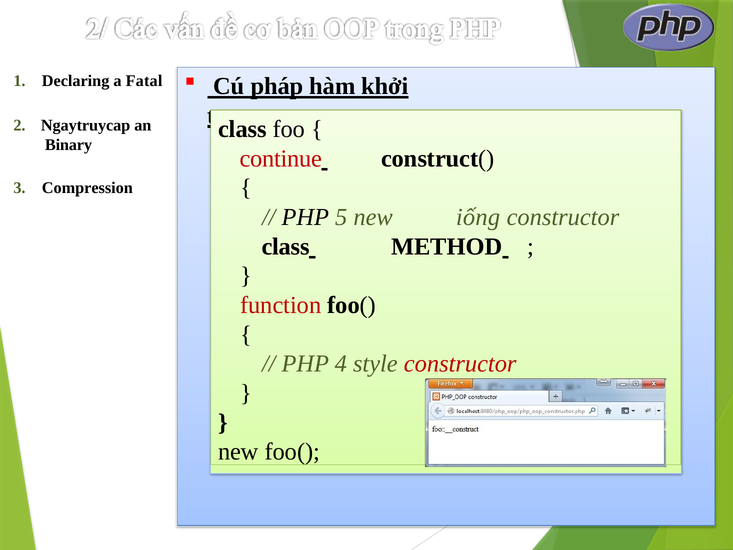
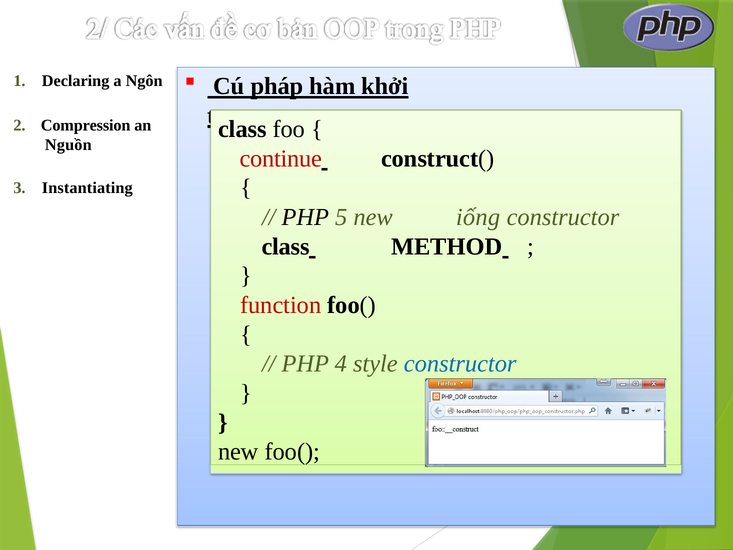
Fatal: Fatal -> Ngôn
Ngaytruycap: Ngaytruycap -> Compression
Binary: Binary -> Nguồn
Compression: Compression -> Instantiating
constructor at (460, 364) colour: red -> blue
